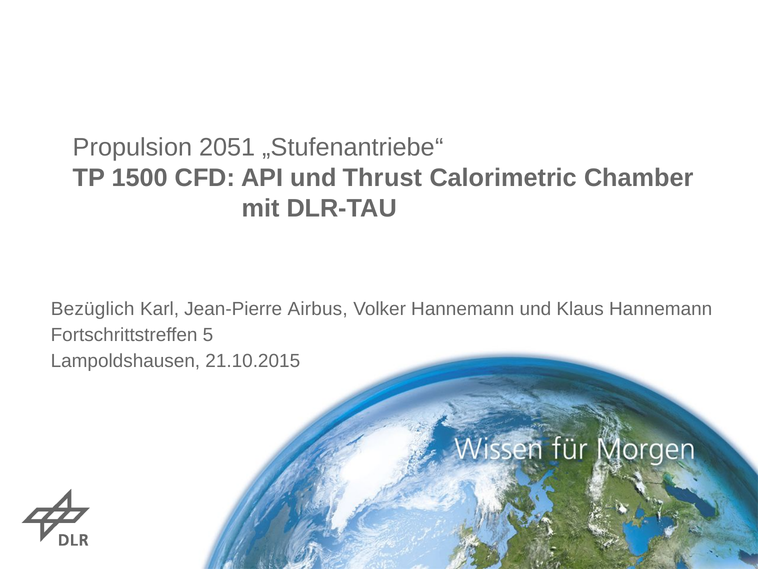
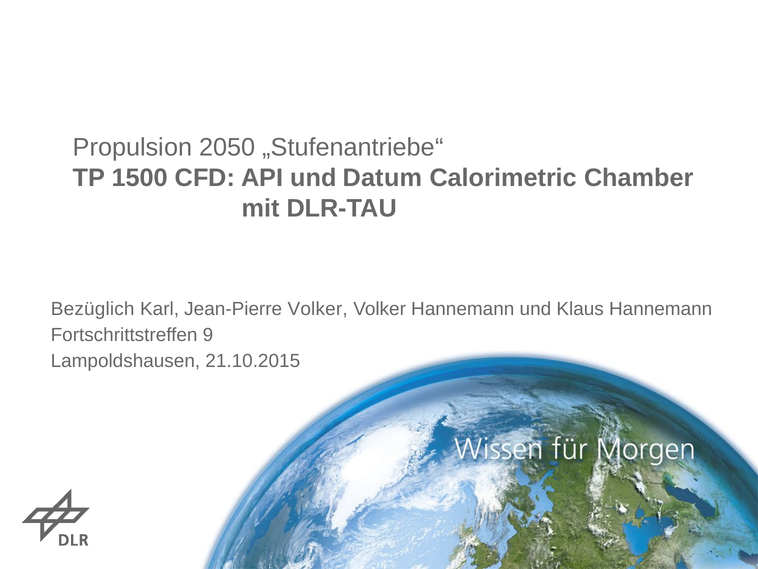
2051: 2051 -> 2050
Thrust: Thrust -> Datum
Jean-Pierre Airbus: Airbus -> Volker
5: 5 -> 9
